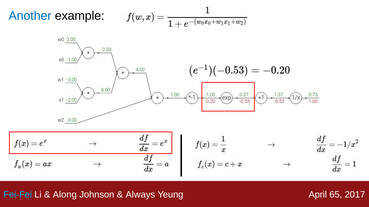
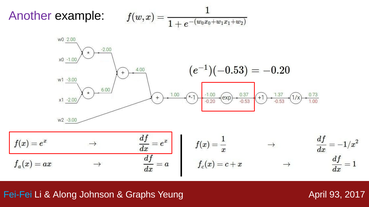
Another colour: blue -> purple
Always: Always -> Graphs
65: 65 -> 93
